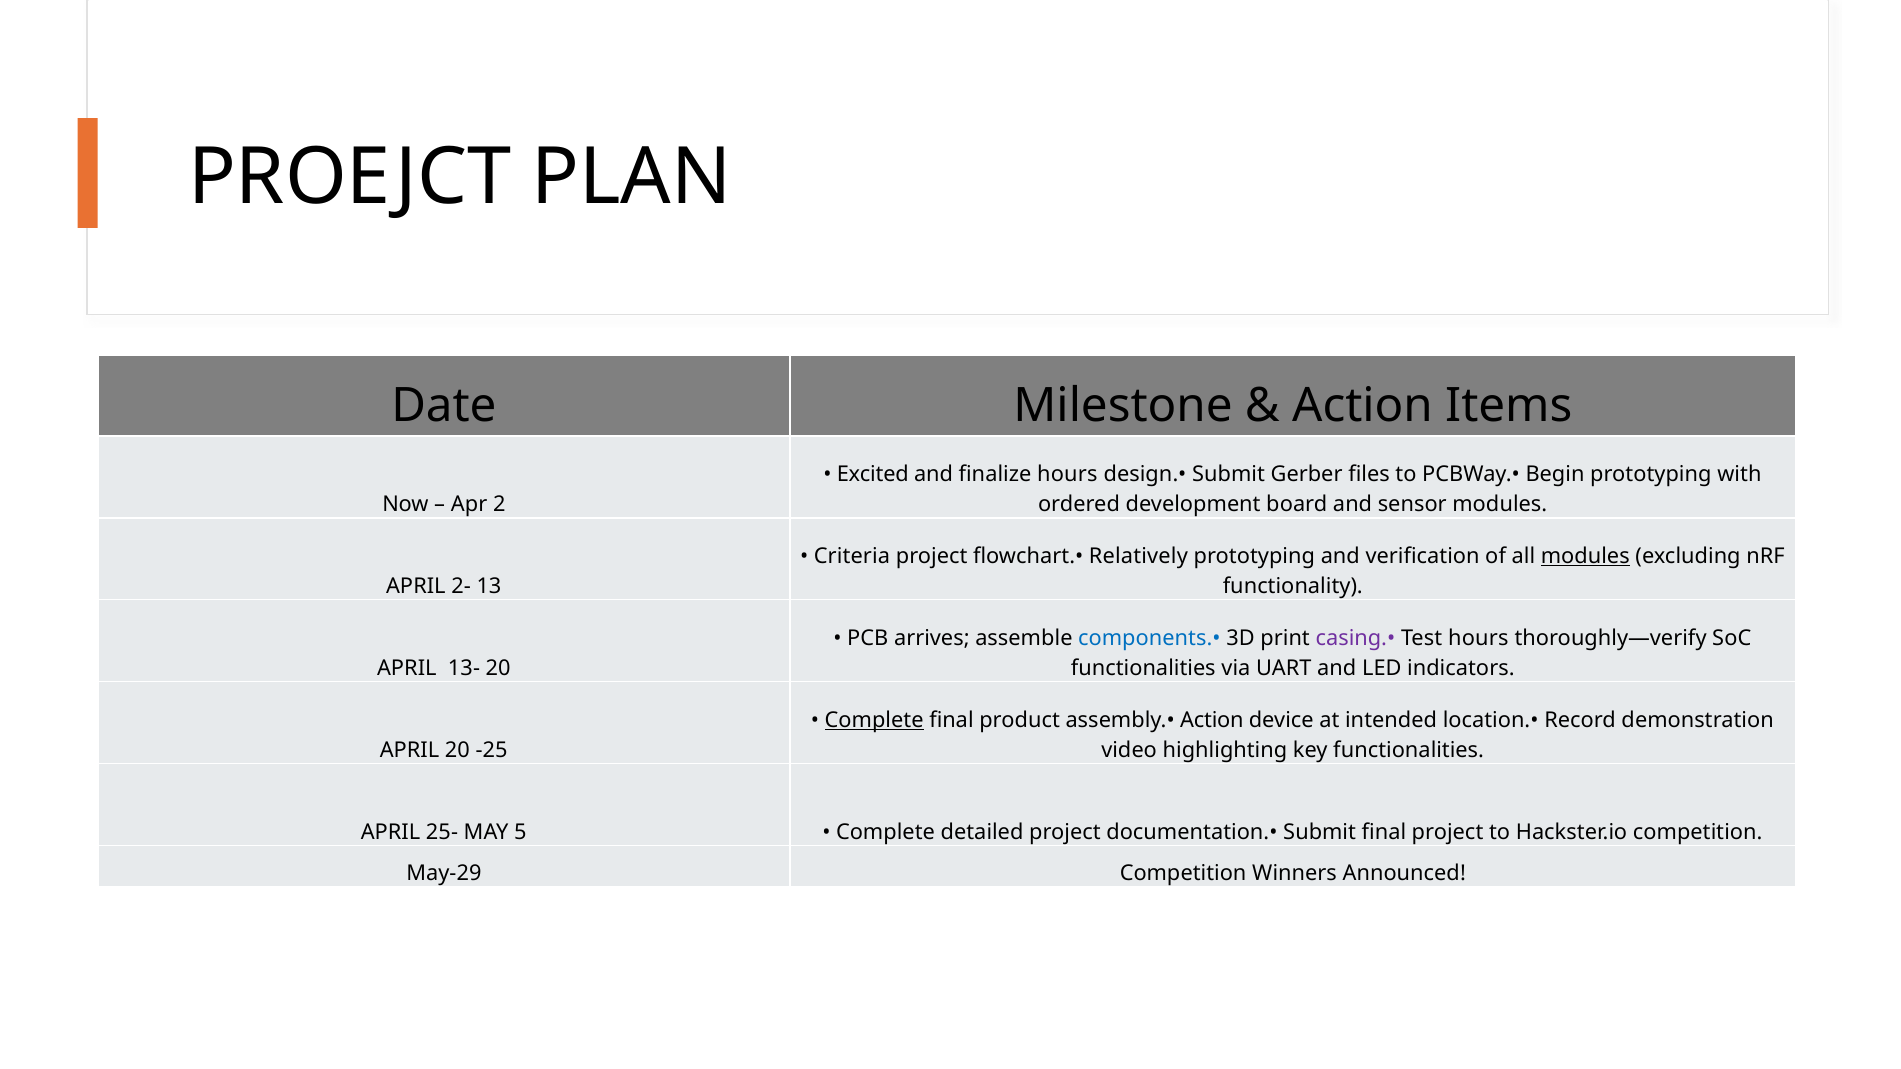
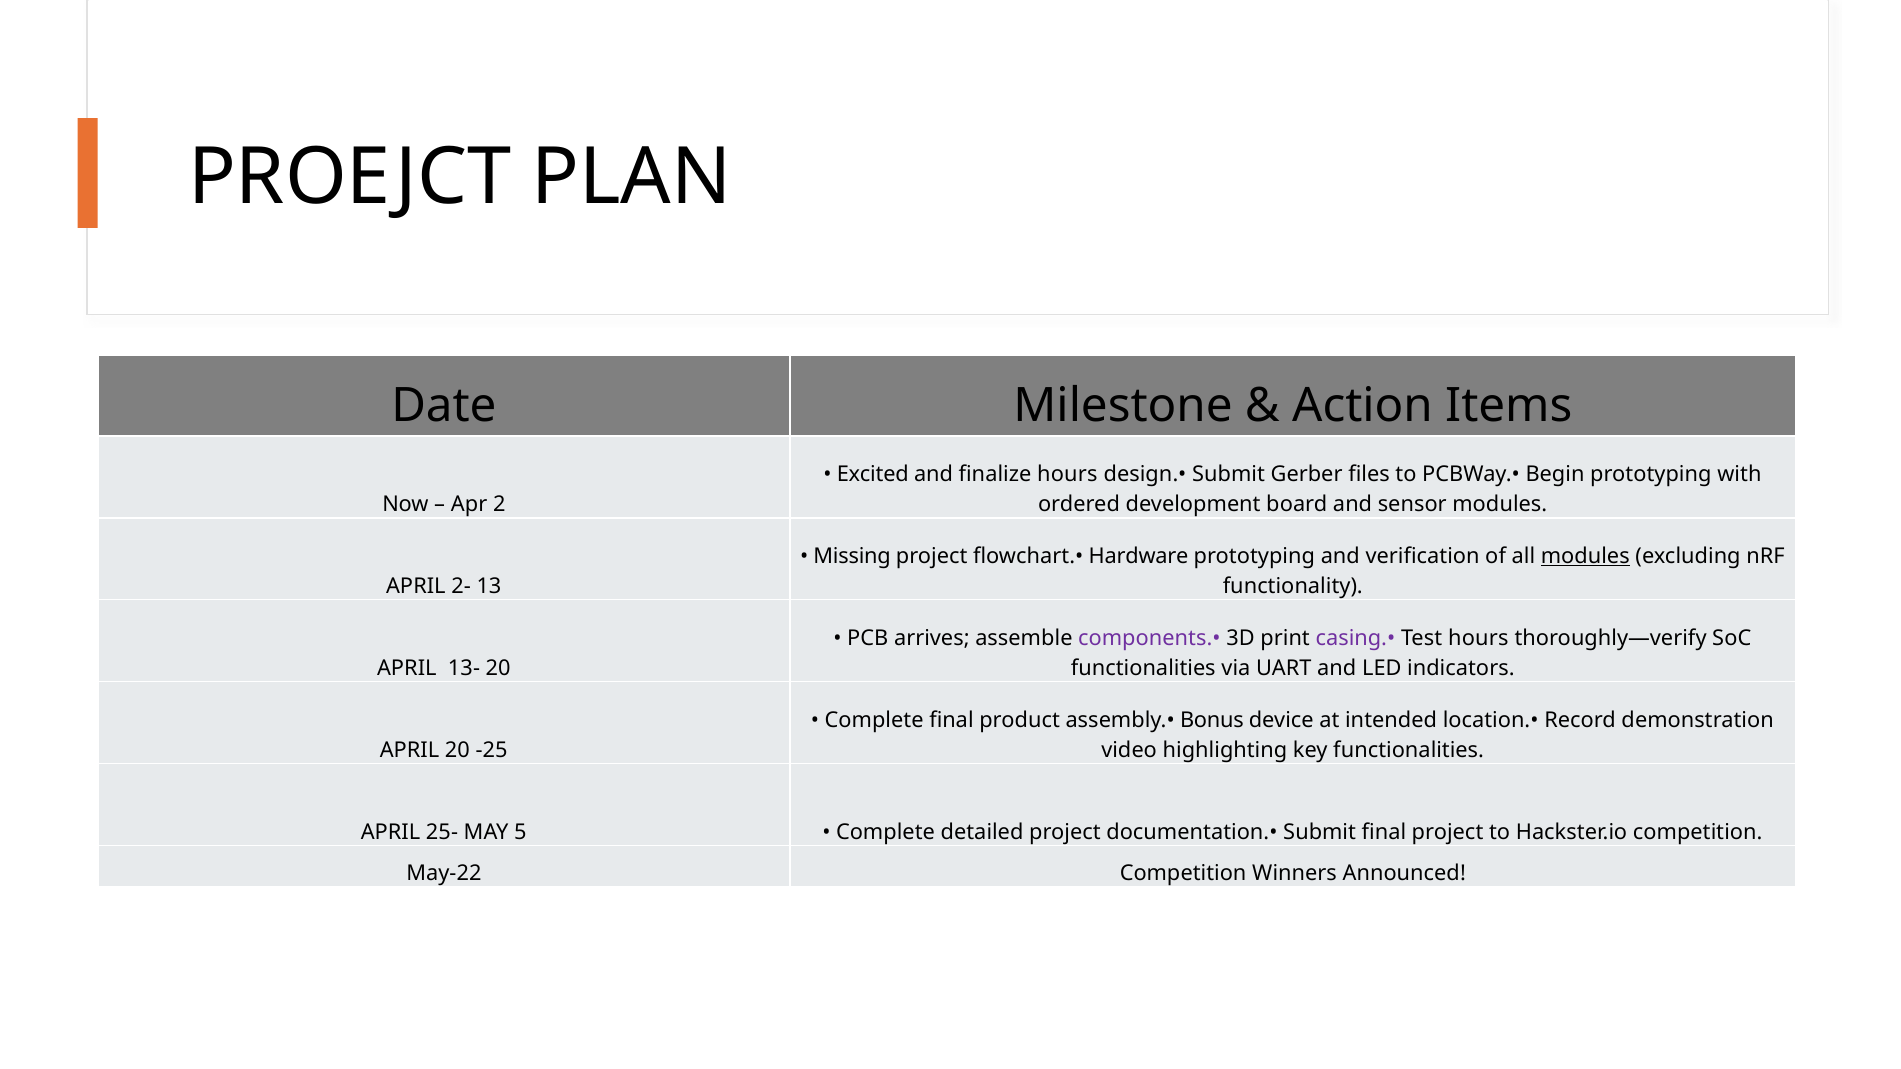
Criteria: Criteria -> Missing
Relatively: Relatively -> Hardware
components.• colour: blue -> purple
Complete at (874, 721) underline: present -> none
assembly.• Action: Action -> Bonus
May-29: May-29 -> May-22
